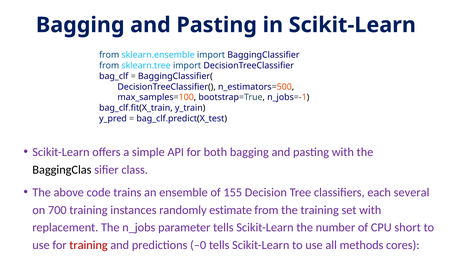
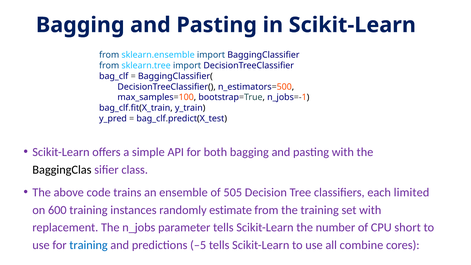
155: 155 -> 505
several: several -> limited
700: 700 -> 600
training at (89, 245) colour: red -> blue
–0: –0 -> –5
methods: methods -> combine
